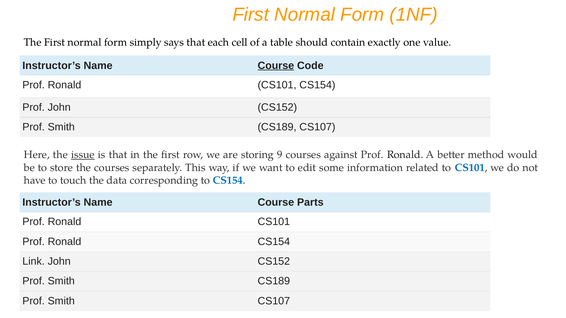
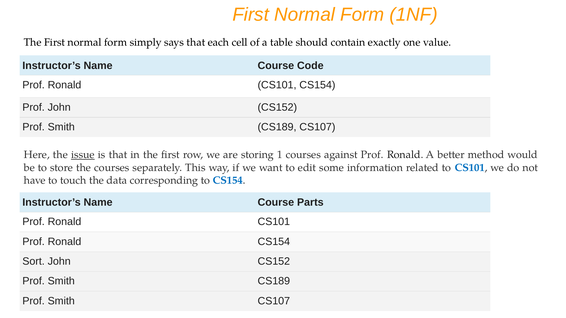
Course at (276, 66) underline: present -> none
9: 9 -> 1
Link: Link -> Sort
